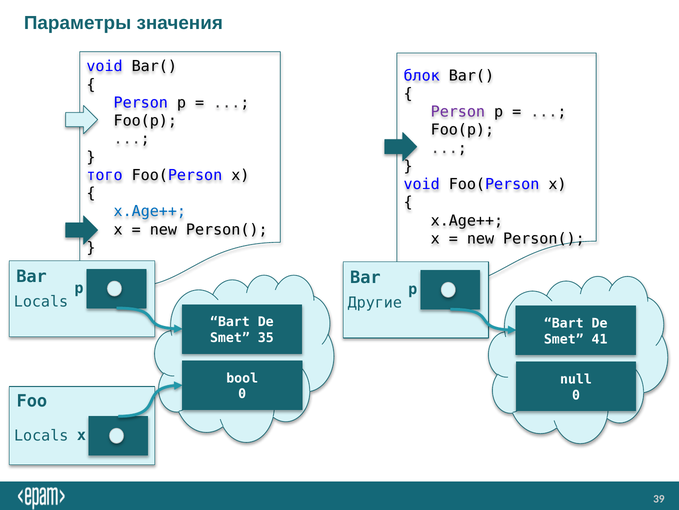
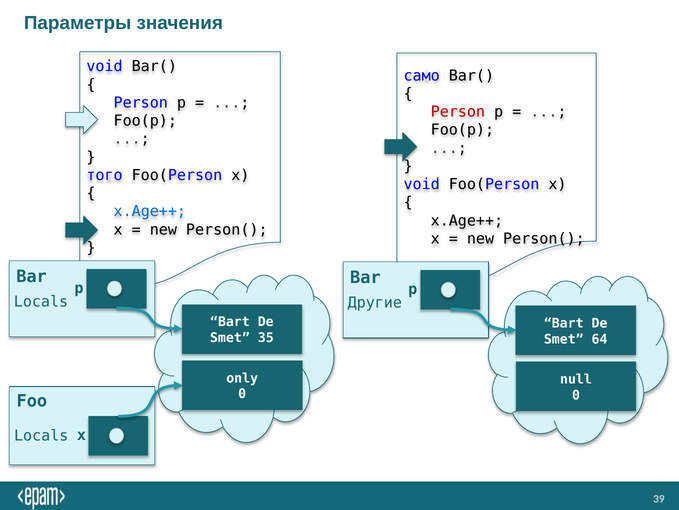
блок: блок -> само
Person at (458, 112) colour: purple -> red
41: 41 -> 64
bool: bool -> only
